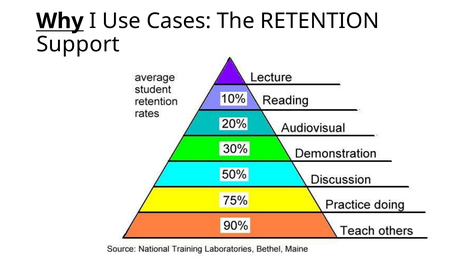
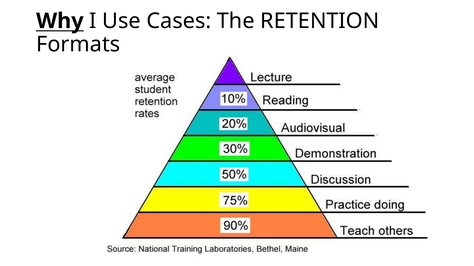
Support: Support -> Formats
